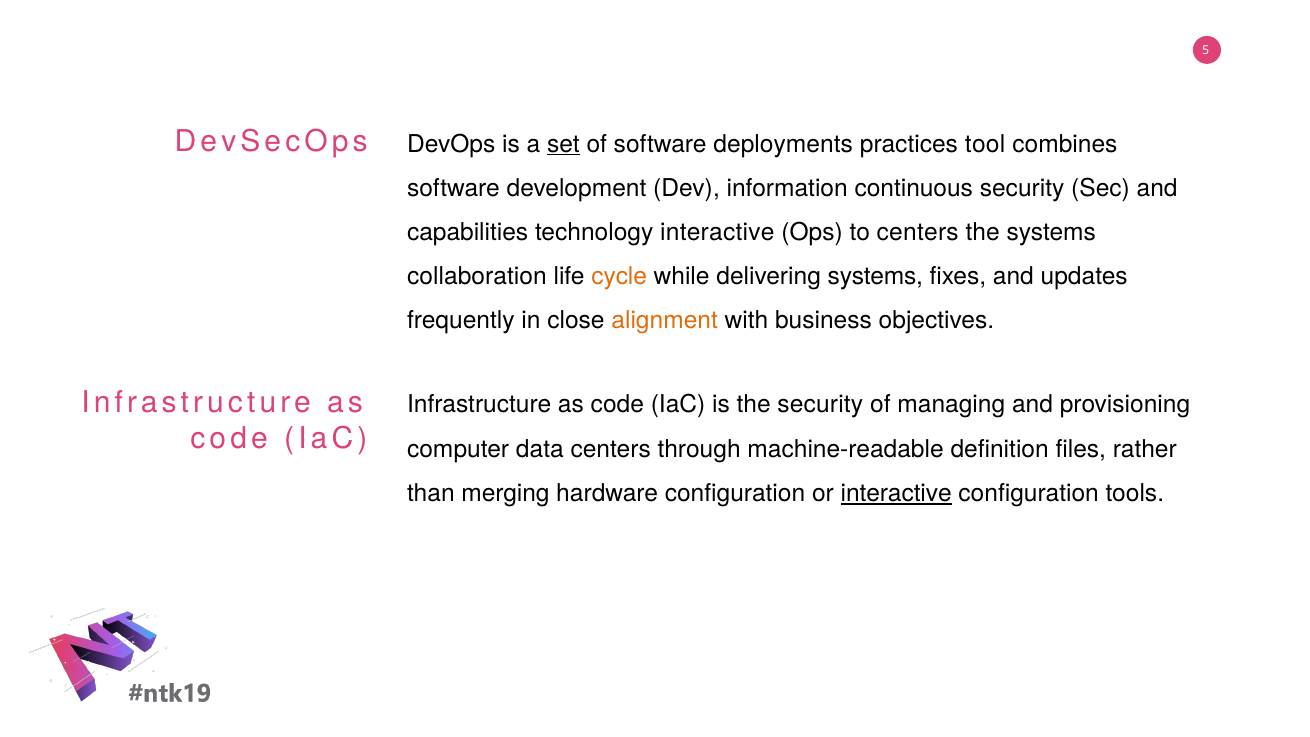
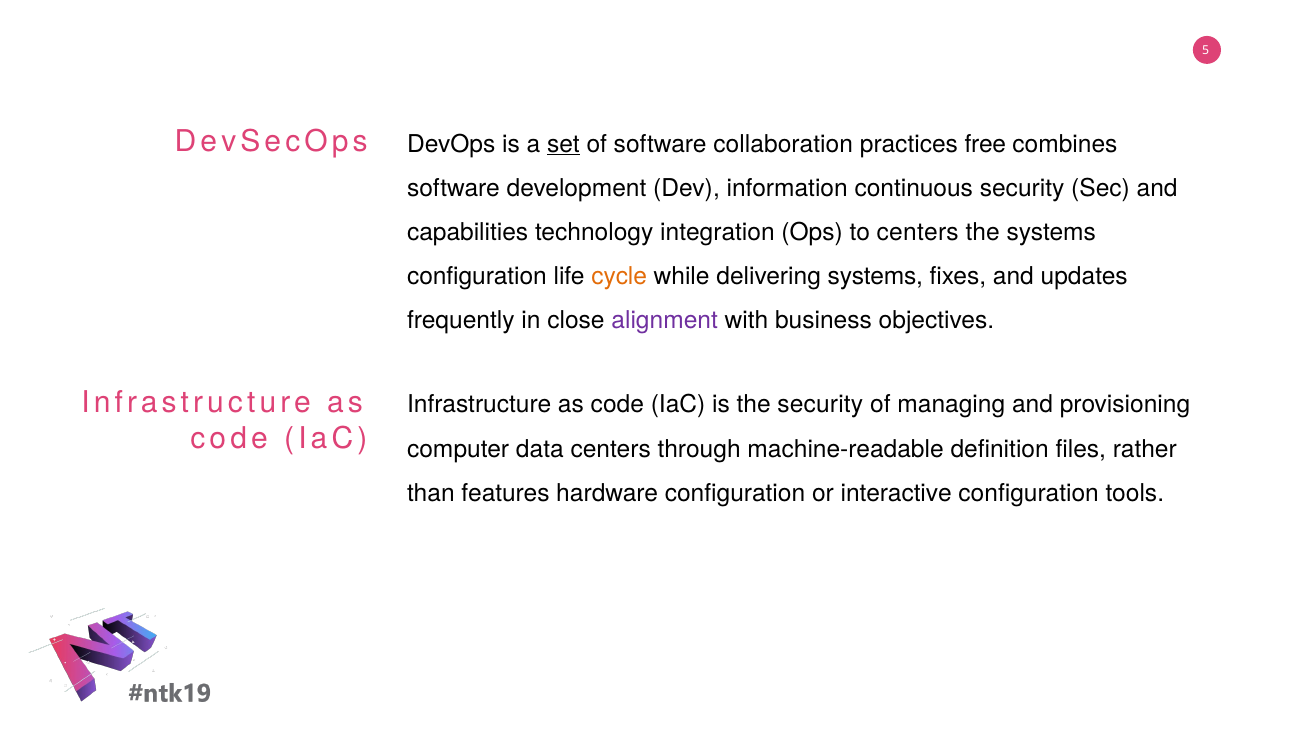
deployments: deployments -> collaboration
tool: tool -> free
technology interactive: interactive -> integration
collaboration at (477, 277): collaboration -> configuration
alignment colour: orange -> purple
merging: merging -> features
interactive at (896, 493) underline: present -> none
